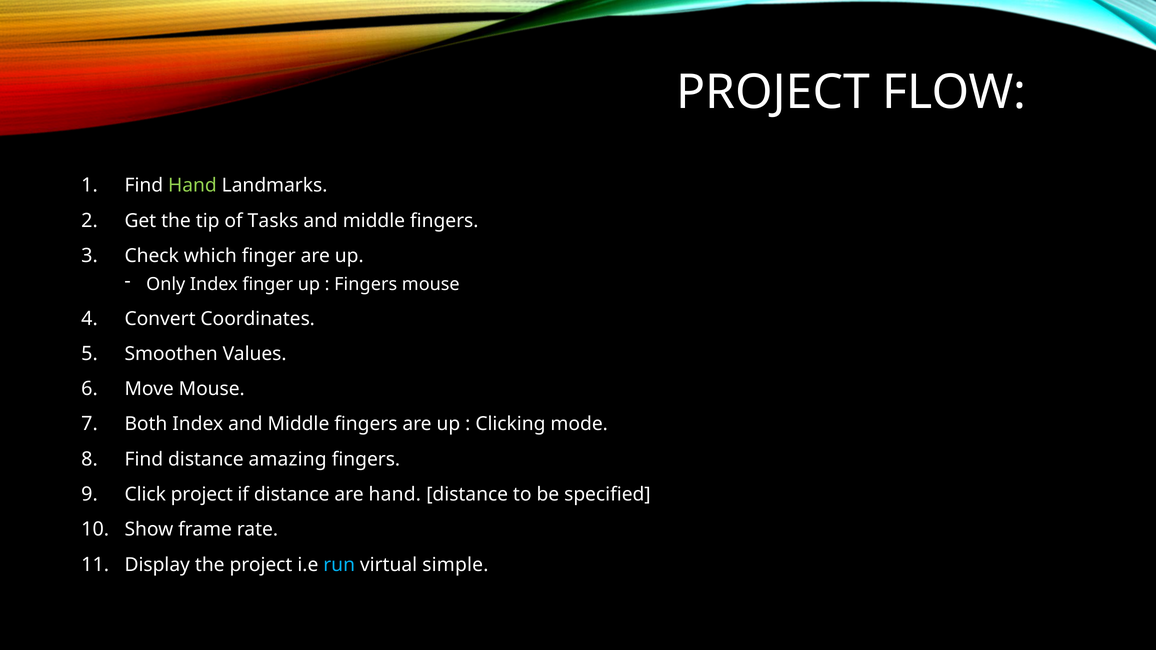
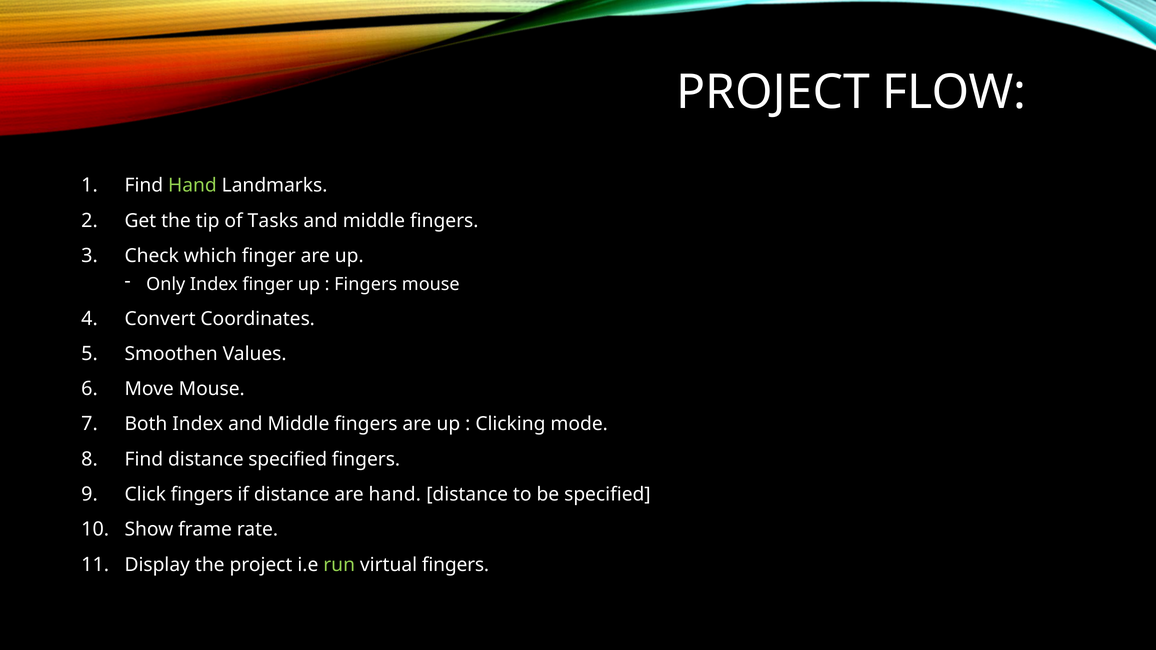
distance amazing: amazing -> specified
Click project: project -> fingers
run colour: light blue -> light green
virtual simple: simple -> fingers
